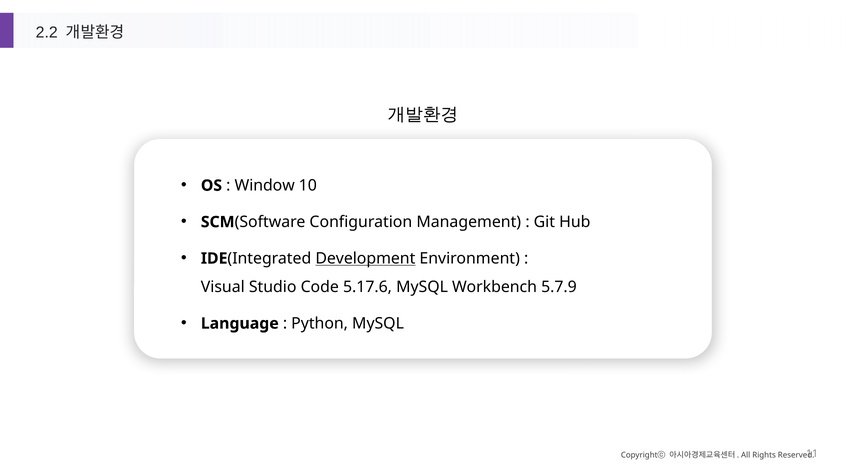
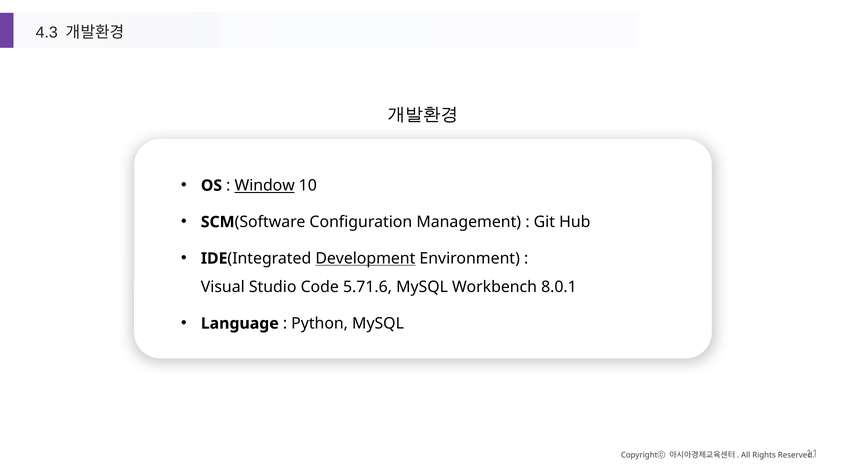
2.2: 2.2 -> 4.3
Window underline: none -> present
5.17.6: 5.17.6 -> 5.71.6
5.7.9: 5.7.9 -> 8.0.1
